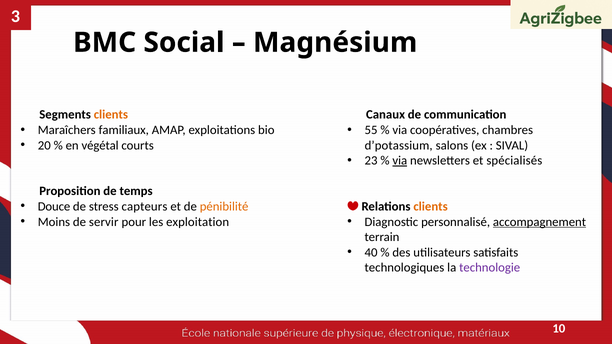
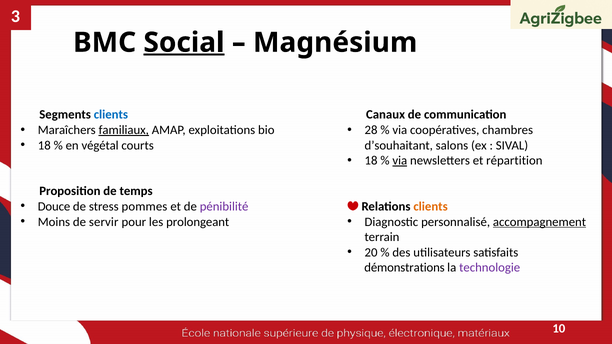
Social underline: none -> present
clients at (111, 115) colour: orange -> blue
familiaux underline: none -> present
55: 55 -> 28
20 at (44, 145): 20 -> 18
d’potassium: d’potassium -> d’souhaitant
23 at (371, 161): 23 -> 18
spécialisés: spécialisés -> répartition
capteurs: capteurs -> pommes
pénibilité colour: orange -> purple
exploitation: exploitation -> prolongeant
40: 40 -> 20
technologiques: technologiques -> démonstrations
